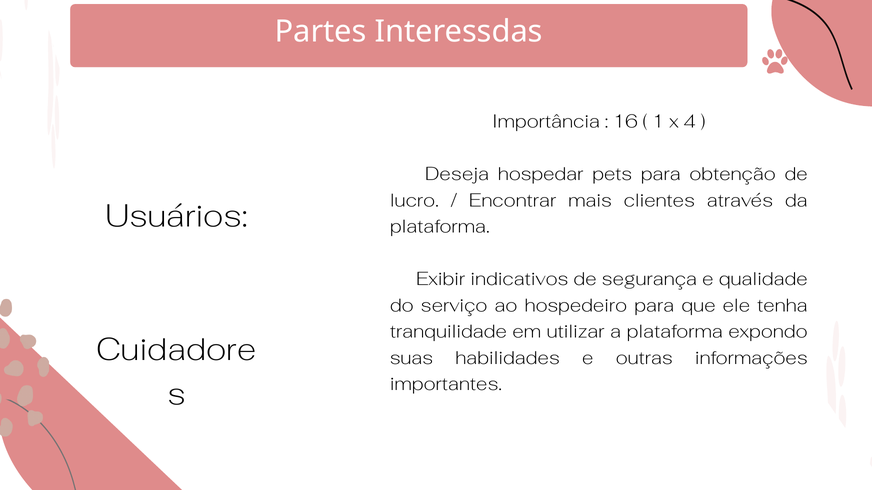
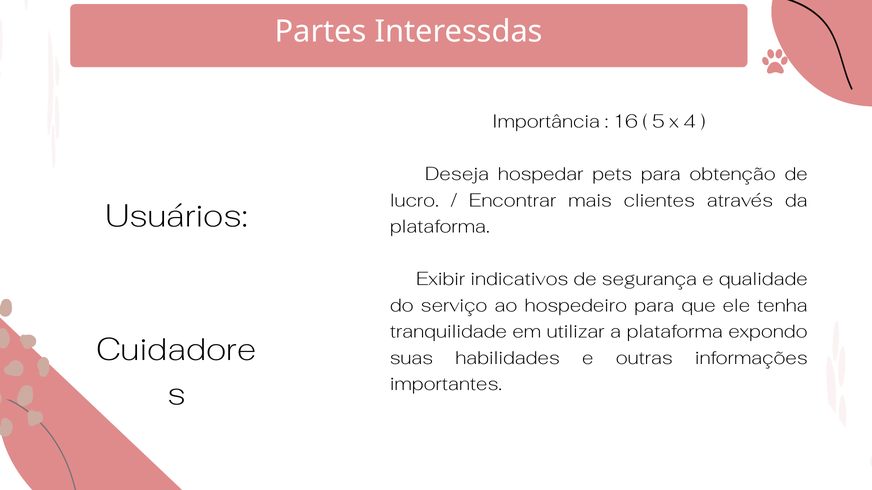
1: 1 -> 5
